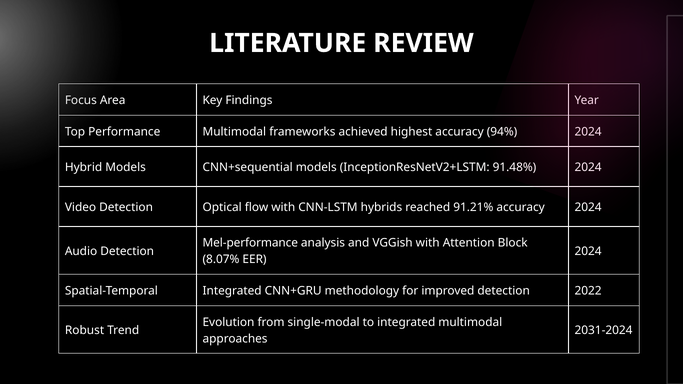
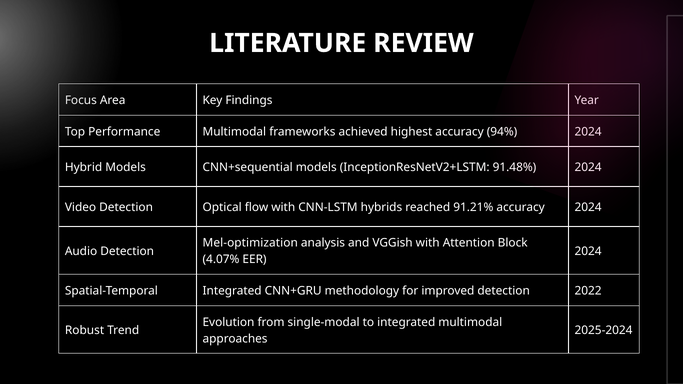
Mel-performance: Mel-performance -> Mel-optimization
8.07%: 8.07% -> 4.07%
2031-2024: 2031-2024 -> 2025-2024
